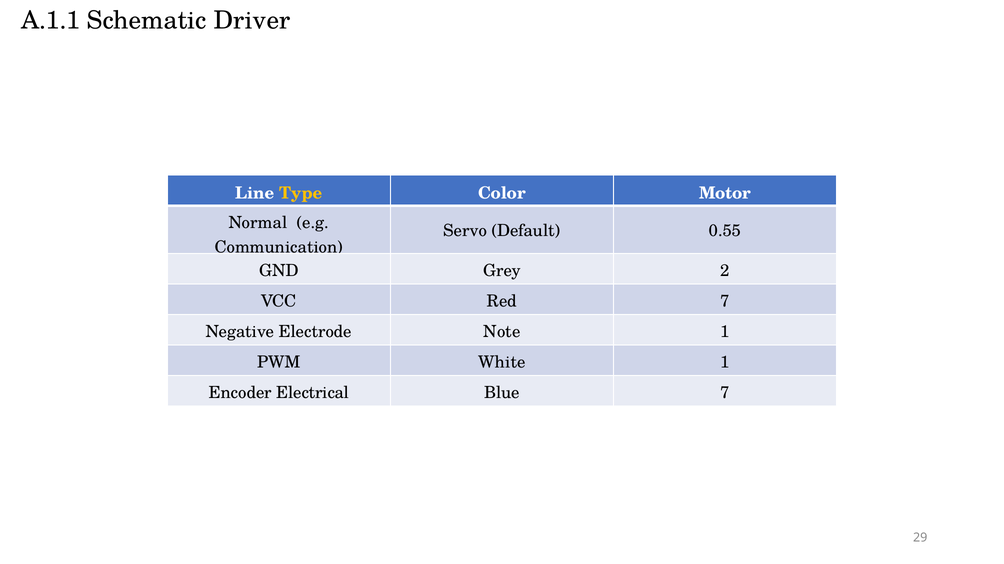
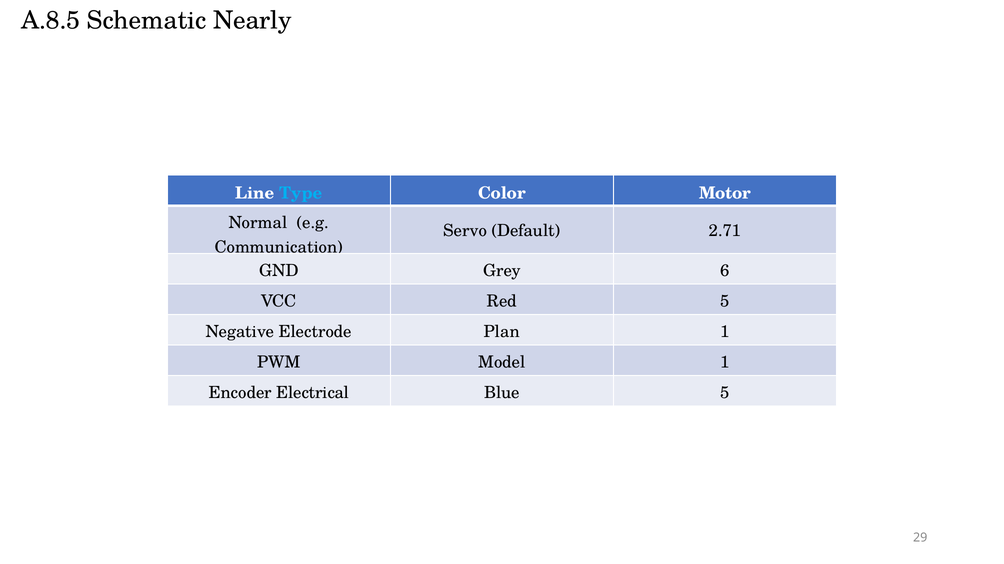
A.1.1: A.1.1 -> A.8.5
Driver: Driver -> Nearly
Type colour: yellow -> light blue
0.55: 0.55 -> 2.71
2: 2 -> 6
Red 7: 7 -> 5
Note: Note -> Plan
White: White -> Model
Blue 7: 7 -> 5
